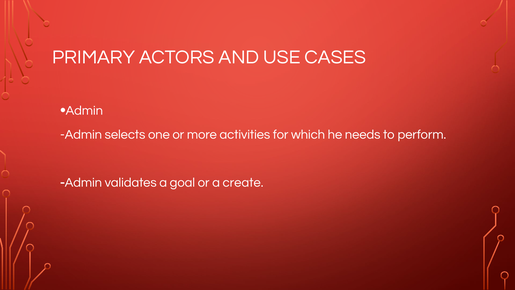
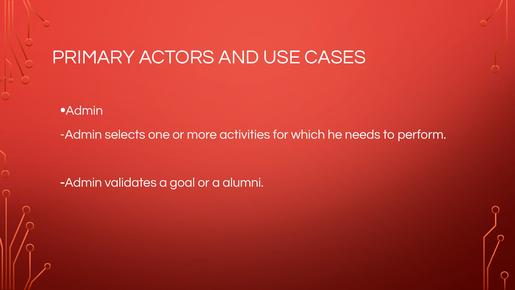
create: create -> alumni
